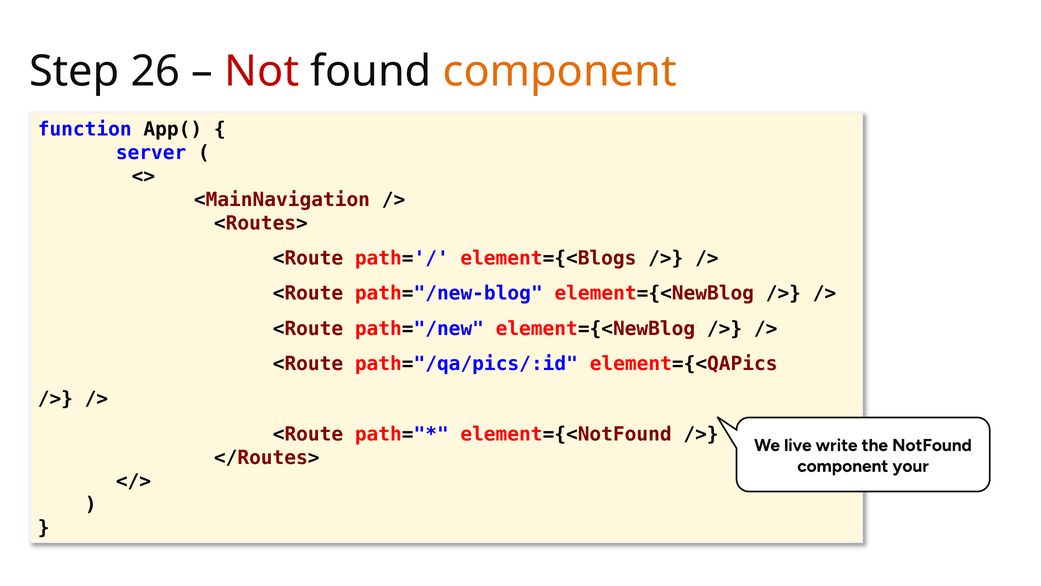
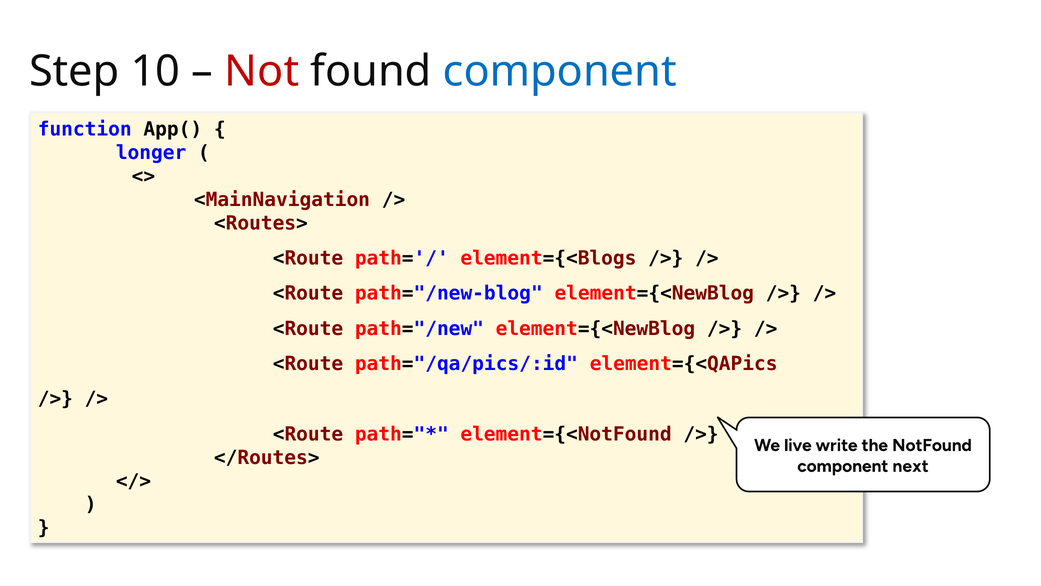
26: 26 -> 10
component at (560, 71) colour: orange -> blue
server: server -> longer
your: your -> next
